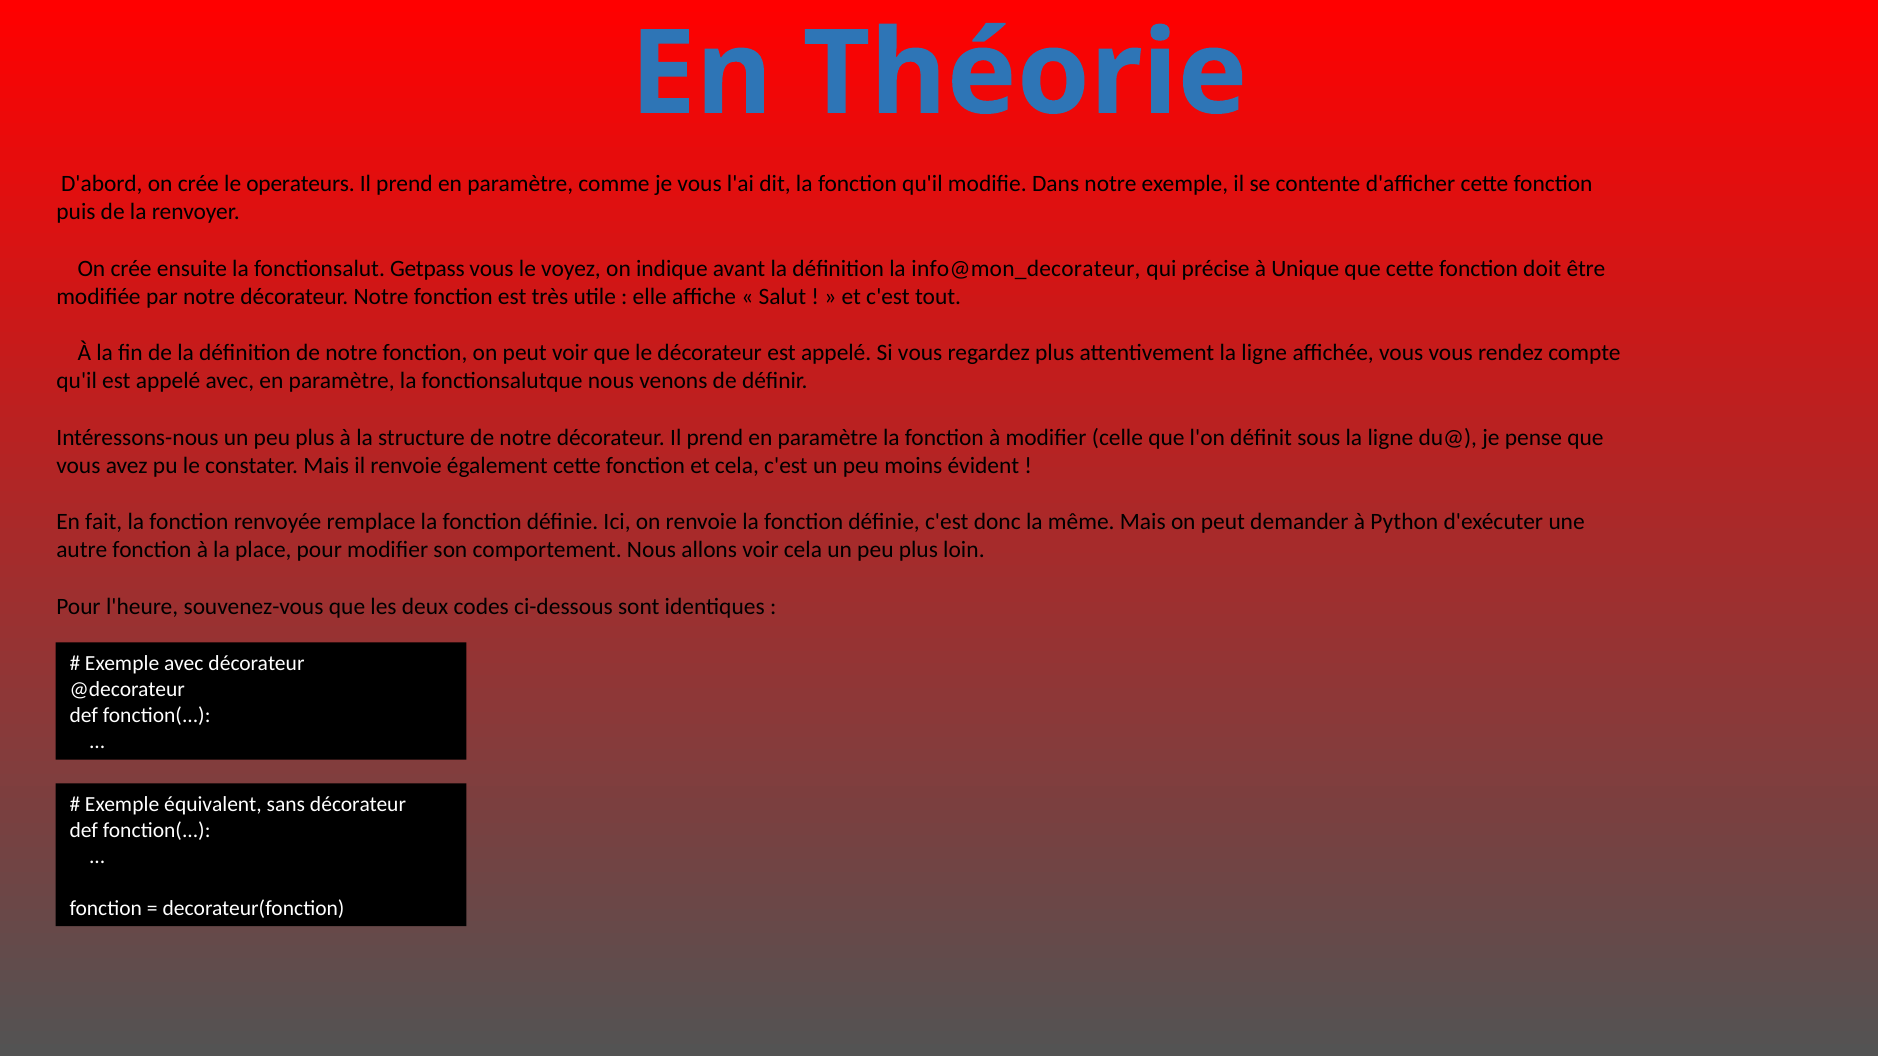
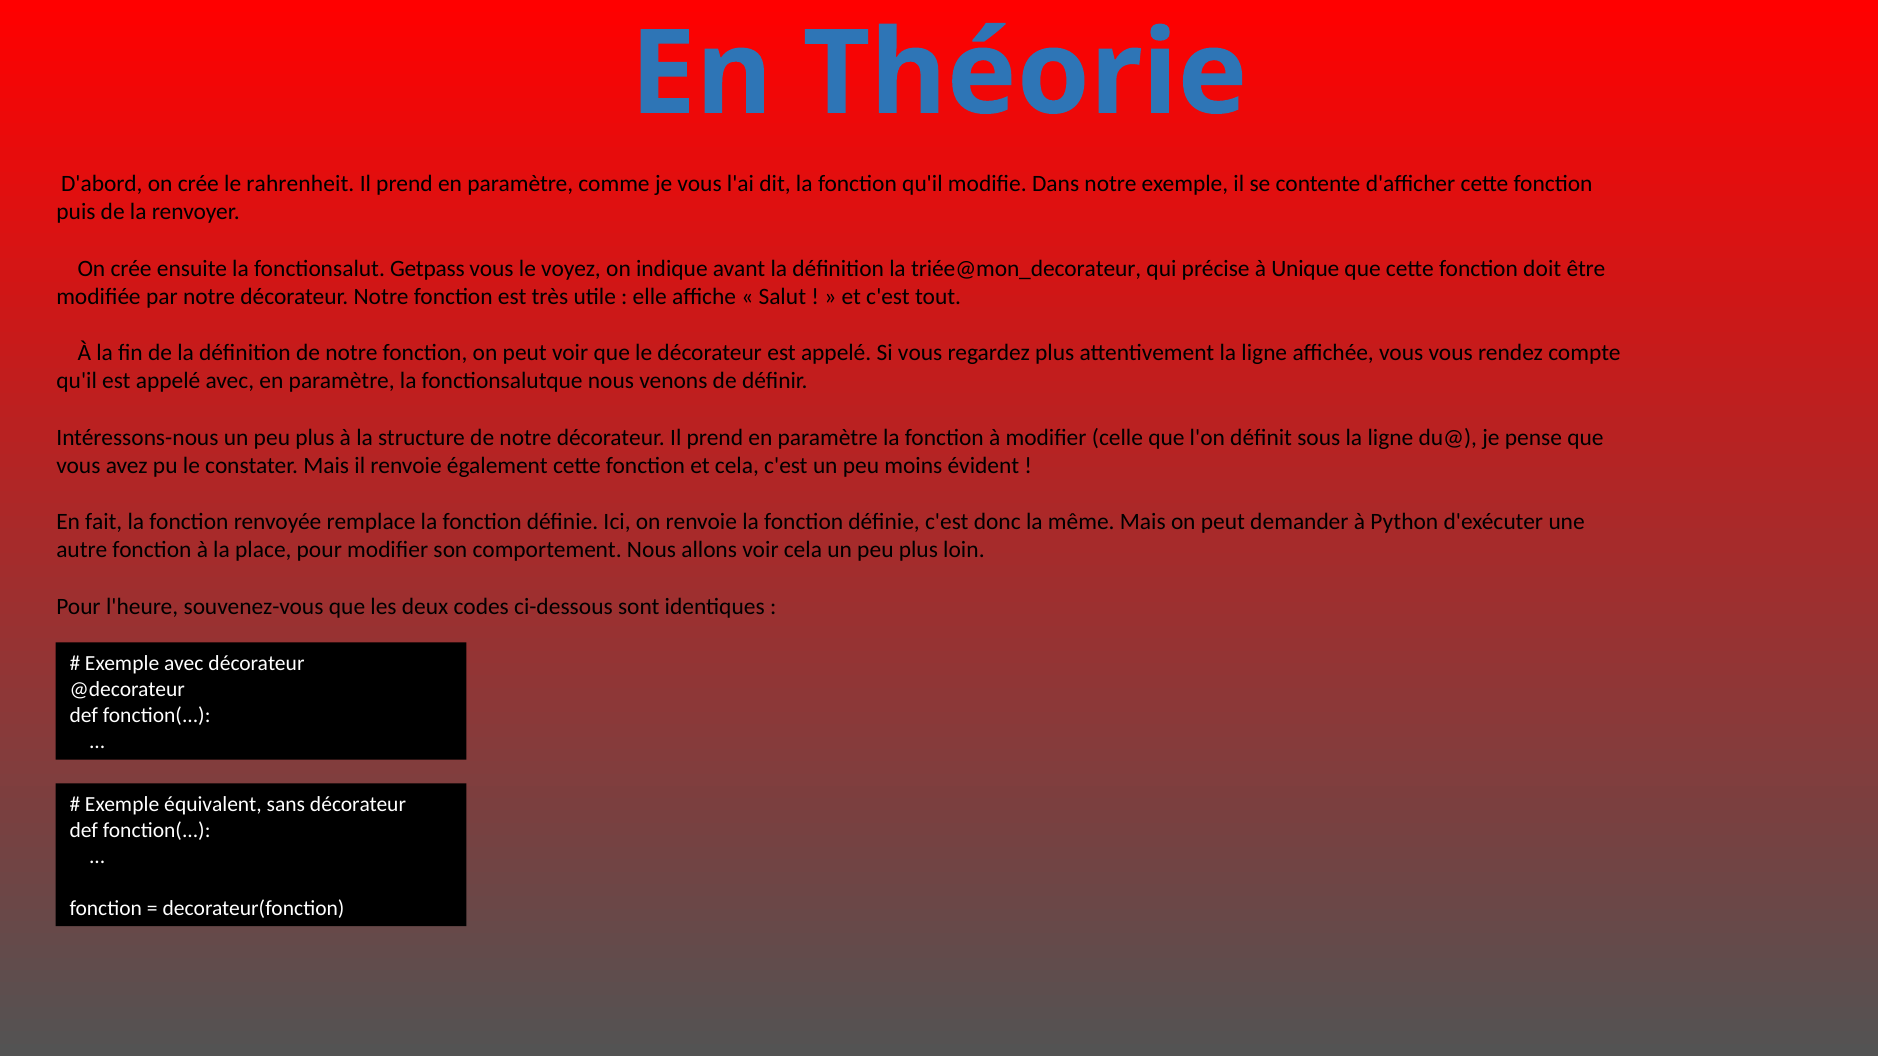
operateurs: operateurs -> rahrenheit
info@mon_decorateur: info@mon_decorateur -> triée@mon_decorateur
